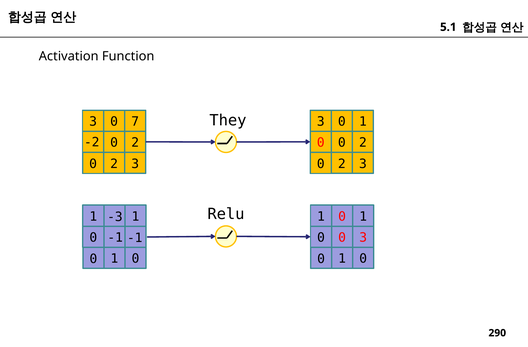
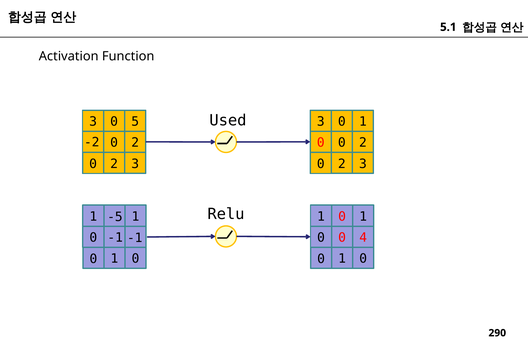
They: They -> Used
7: 7 -> 5
-3: -3 -> -5
0 0 3: 3 -> 4
